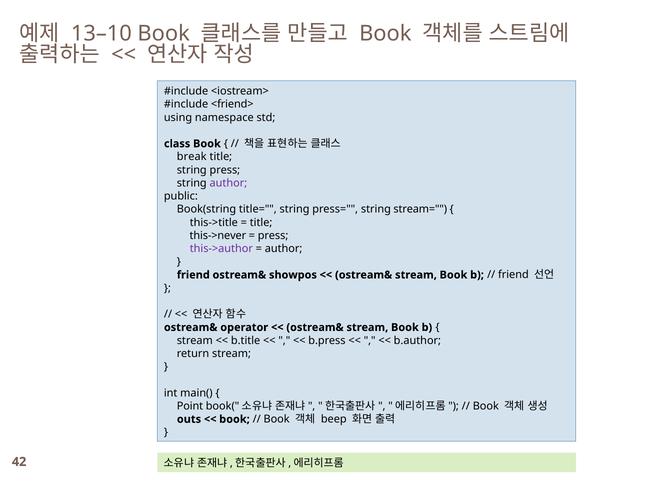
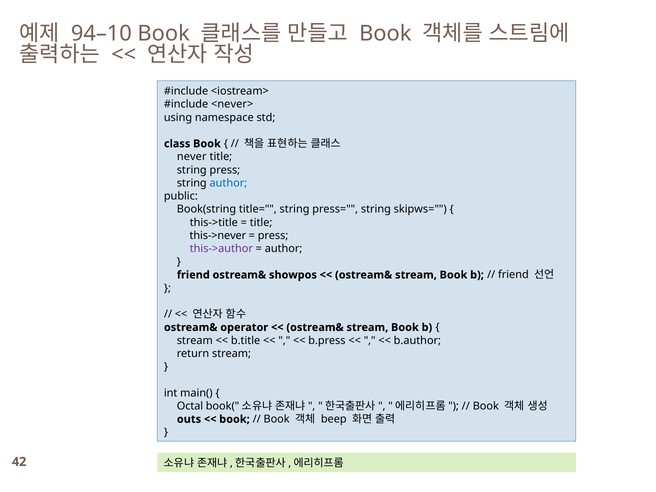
13–10: 13–10 -> 94–10
<friend>: <friend> -> <never>
break: break -> never
author at (228, 183) colour: purple -> blue
stream=: stream= -> skipws=
Point: Point -> Octal
